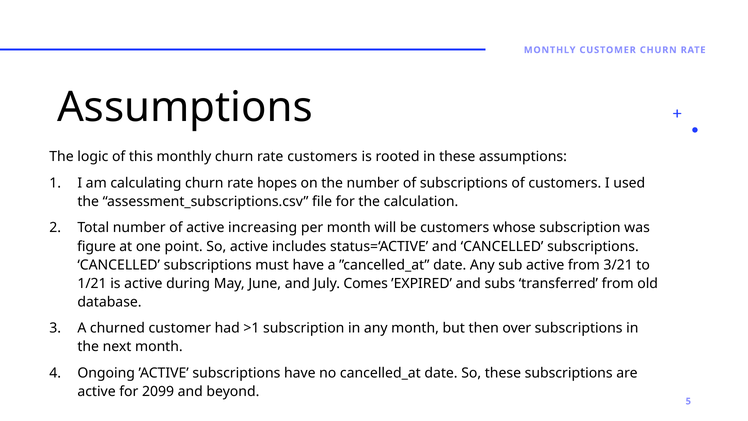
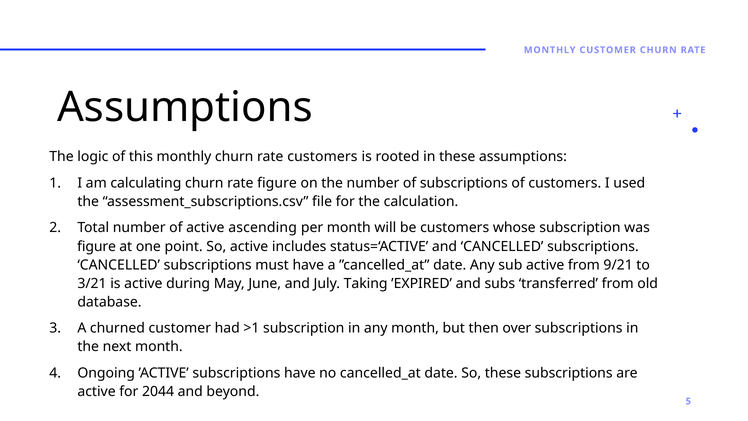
rate hopes: hopes -> figure
increasing: increasing -> ascending
3/21: 3/21 -> 9/21
1/21: 1/21 -> 3/21
Comes: Comes -> Taking
2099: 2099 -> 2044
